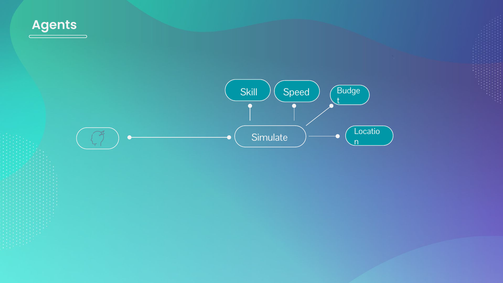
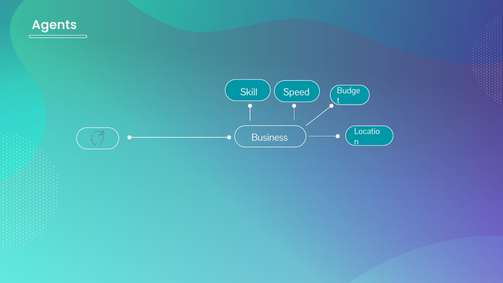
Simulate: Simulate -> Business
